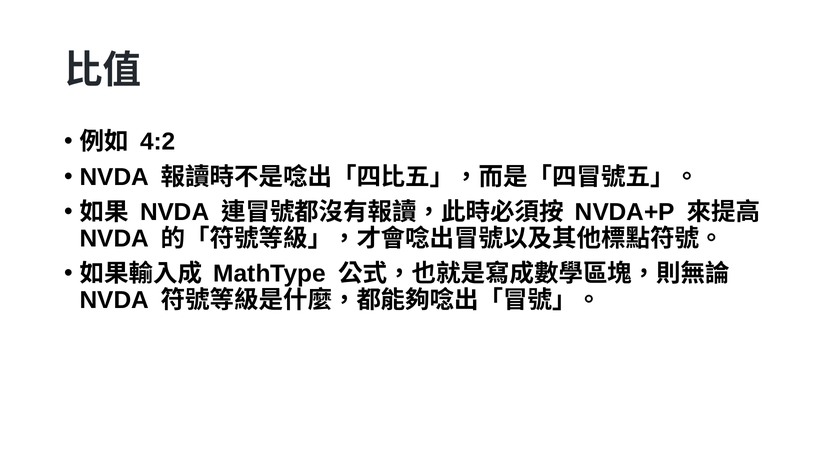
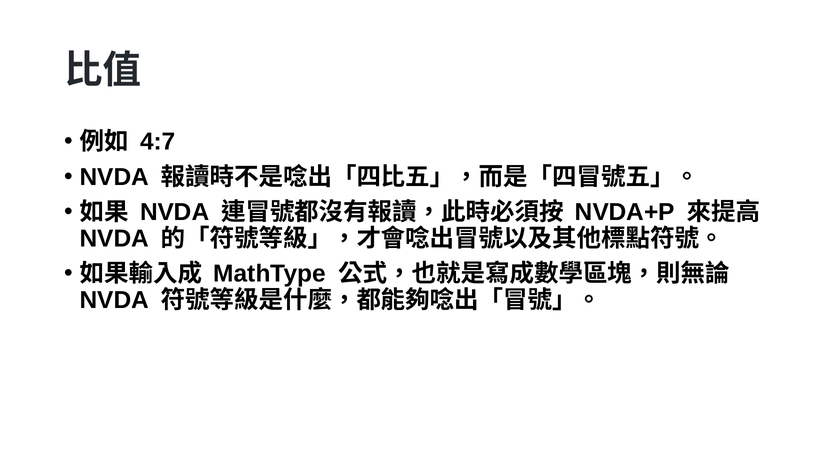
4:2: 4:2 -> 4:7
